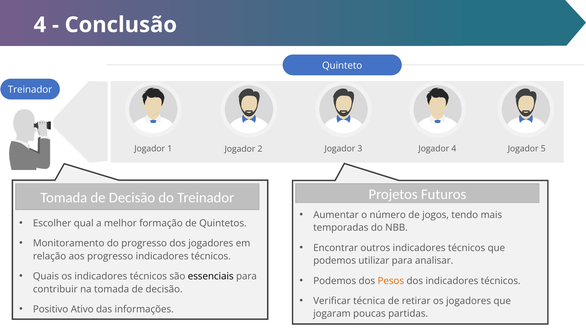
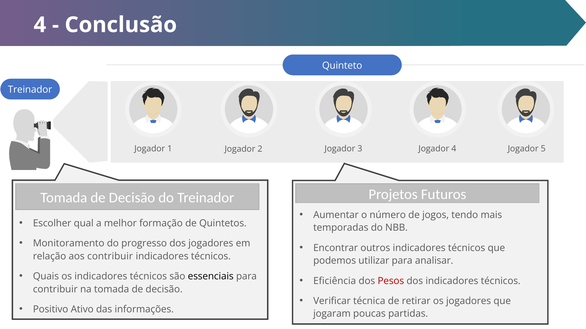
aos progresso: progresso -> contribuir
Podemos at (335, 281): Podemos -> Eficiência
Pesos colour: orange -> red
